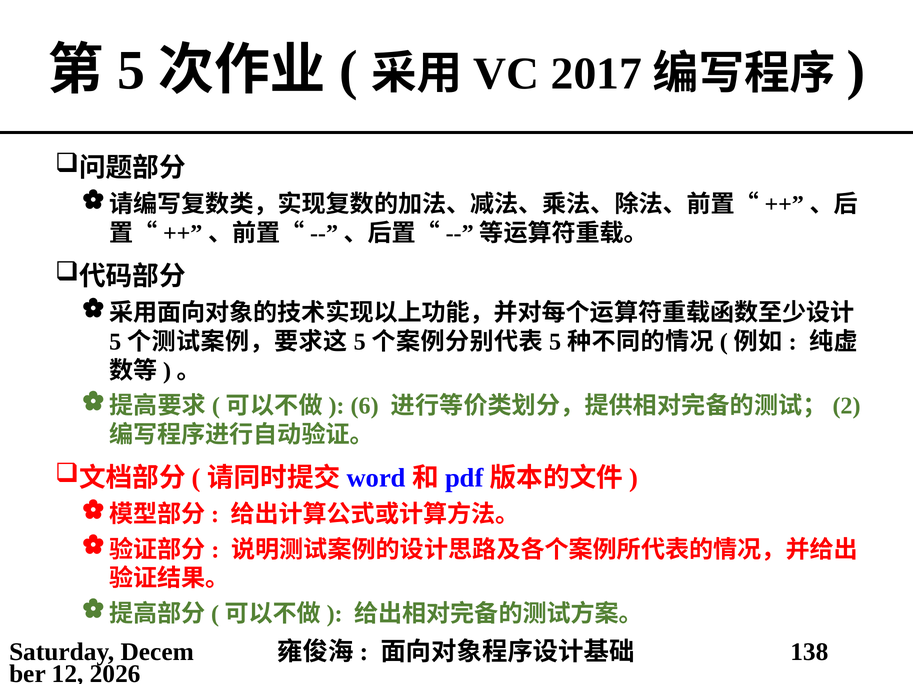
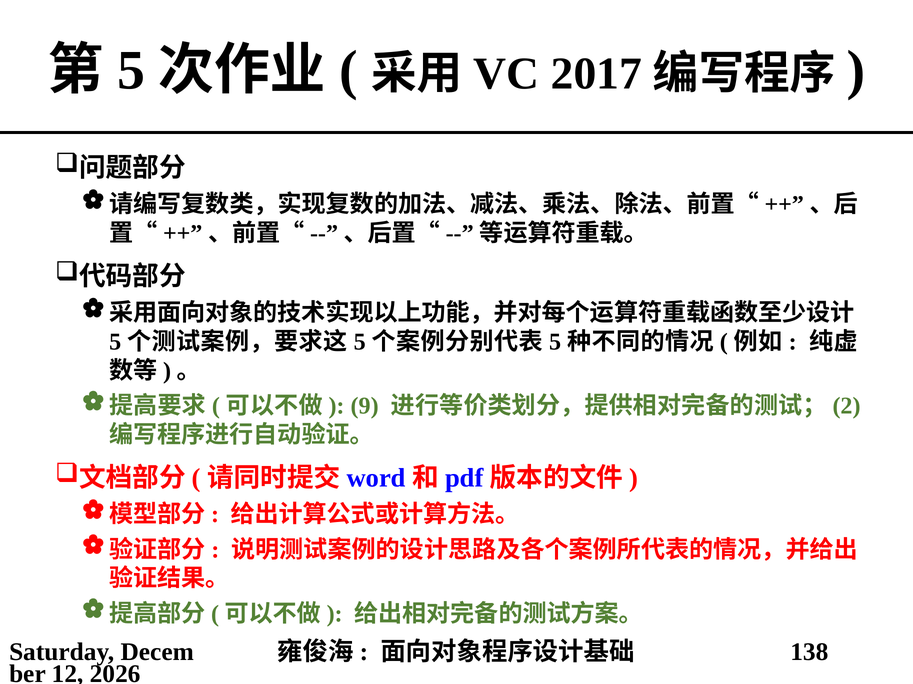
6: 6 -> 9
